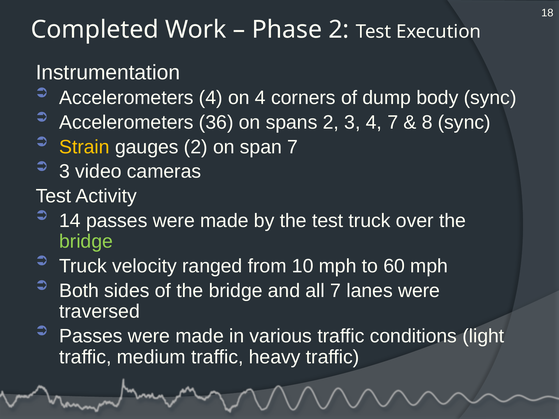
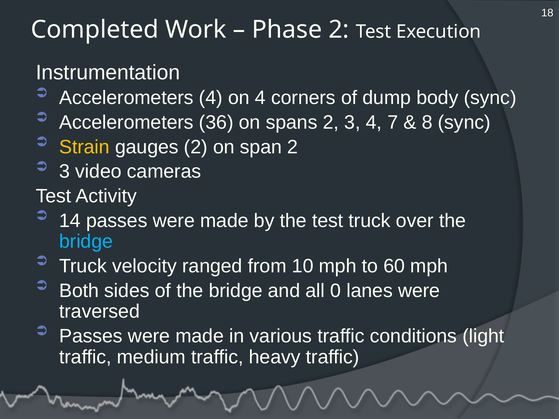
span 7: 7 -> 2
bridge at (86, 242) colour: light green -> light blue
all 7: 7 -> 0
